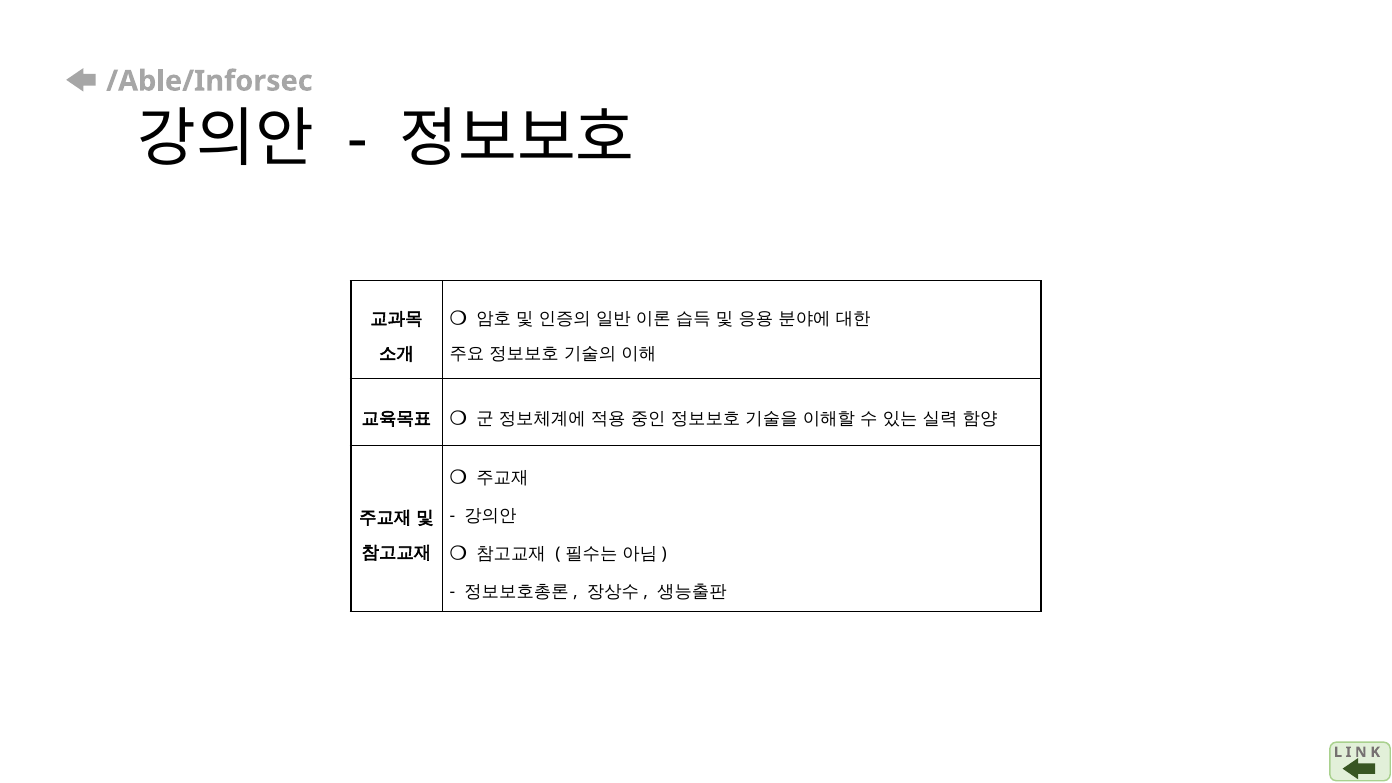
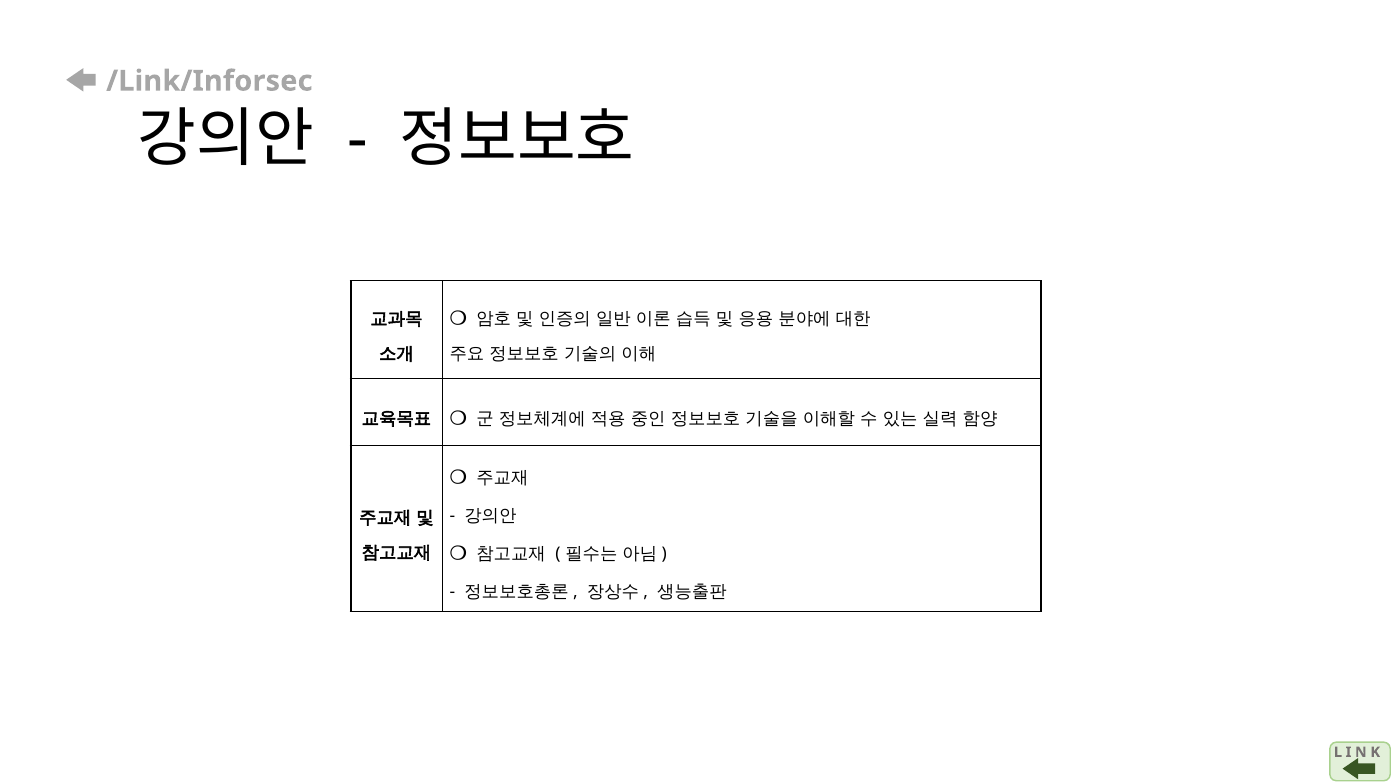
/Able/Inforsec: /Able/Inforsec -> /Link/Inforsec
